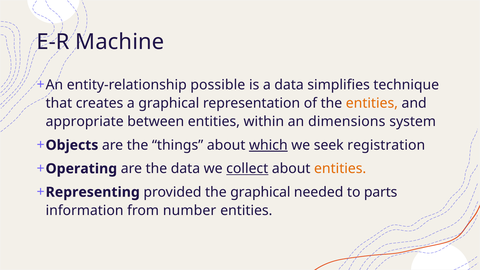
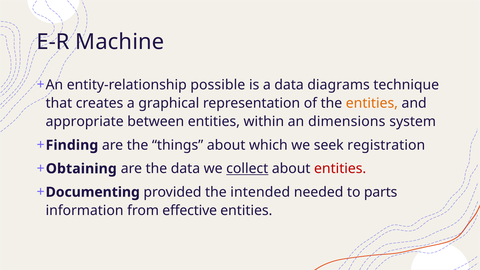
simplifies: simplifies -> diagrams
Objects: Objects -> Finding
which underline: present -> none
Operating: Operating -> Obtaining
entities at (340, 169) colour: orange -> red
Representing: Representing -> Documenting
the graphical: graphical -> intended
number: number -> effective
